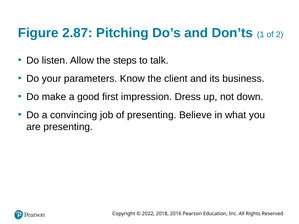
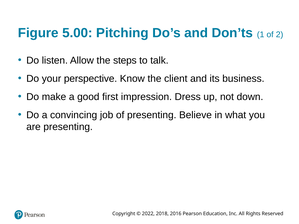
2.87: 2.87 -> 5.00
parameters: parameters -> perspective
